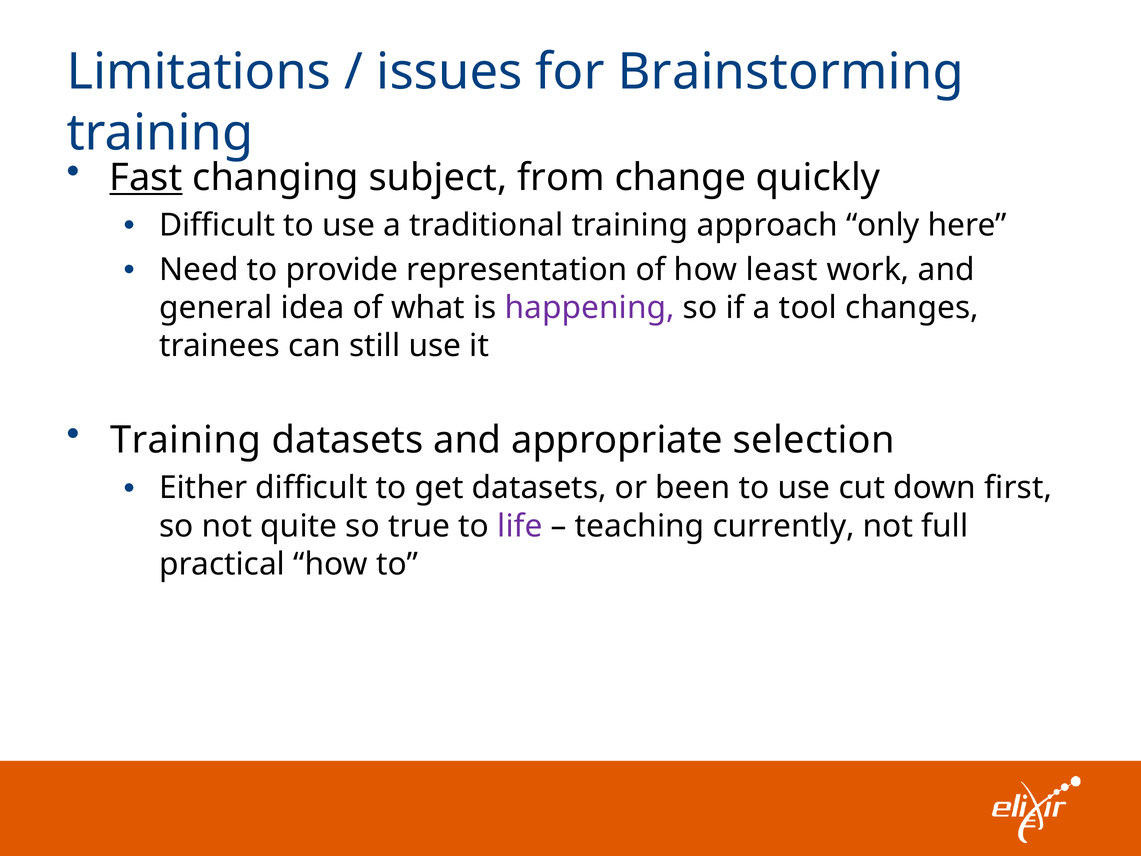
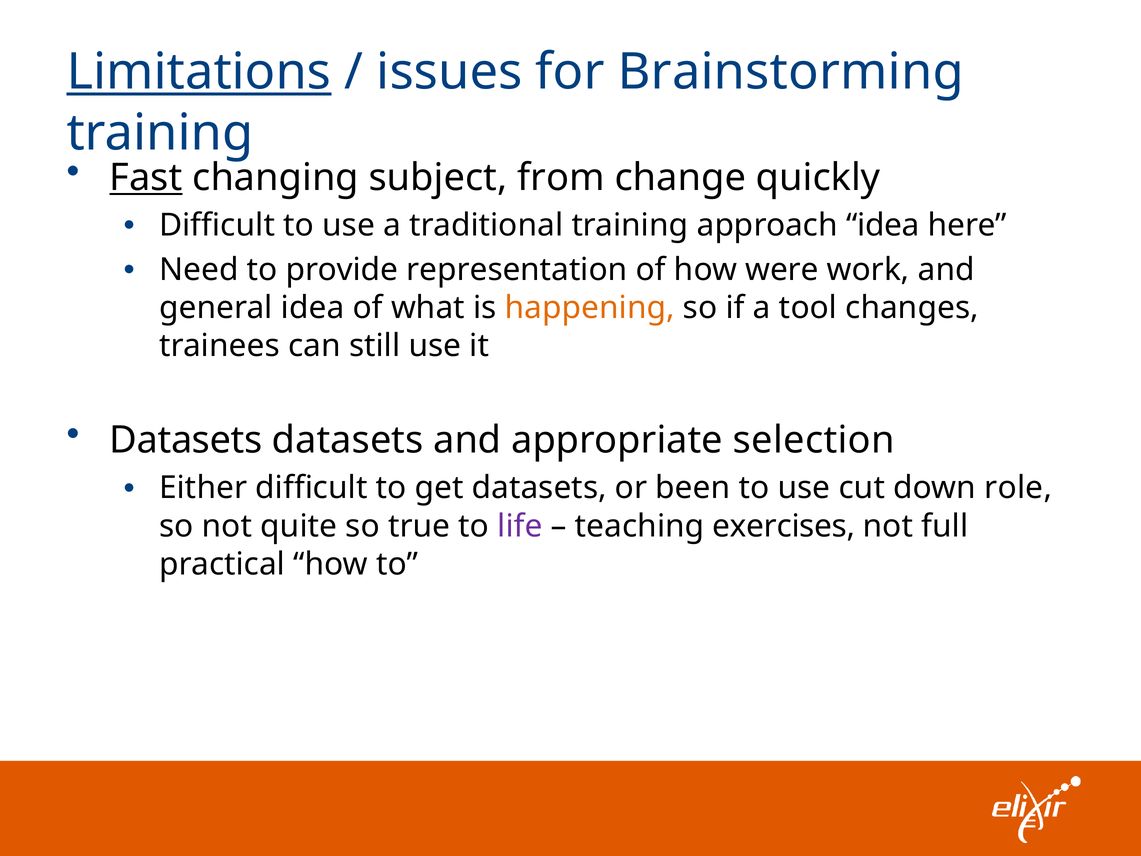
Limitations underline: none -> present
approach only: only -> idea
least: least -> were
happening colour: purple -> orange
Training at (186, 440): Training -> Datasets
first: first -> role
currently: currently -> exercises
